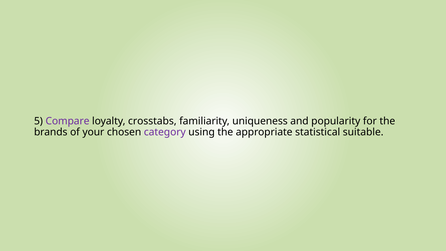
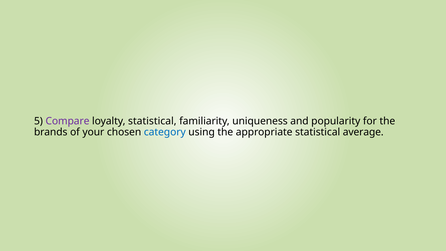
loyalty crosstabs: crosstabs -> statistical
category colour: purple -> blue
suitable: suitable -> average
